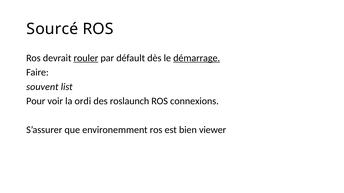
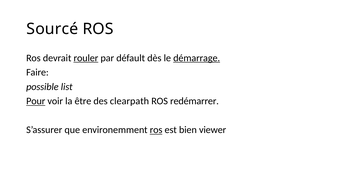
souvent: souvent -> possible
Pour underline: none -> present
ordi: ordi -> être
roslaunch: roslaunch -> clearpath
connexions: connexions -> redémarrer
ros at (156, 130) underline: none -> present
